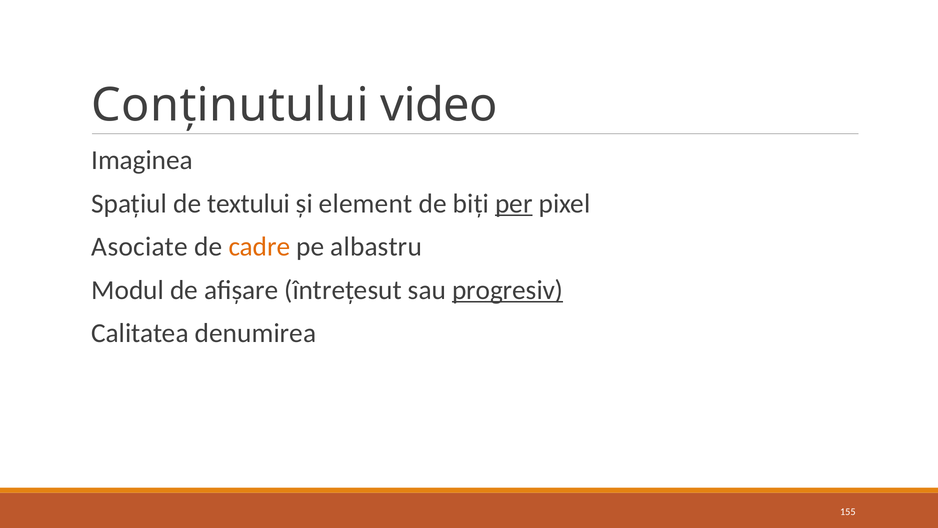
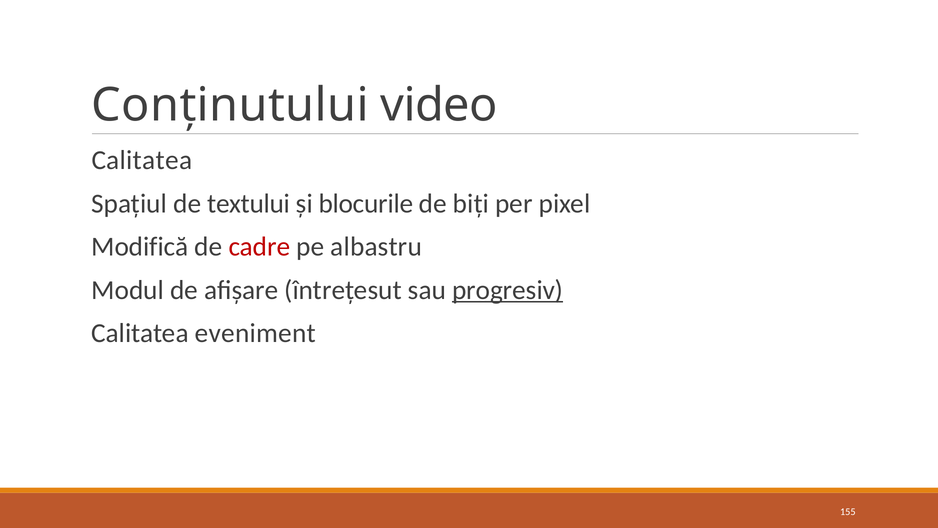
Imaginea at (142, 160): Imaginea -> Calitatea
element: element -> blocurile
per underline: present -> none
Asociate: Asociate -> Modifică
cadre colour: orange -> red
denumirea: denumirea -> eveniment
